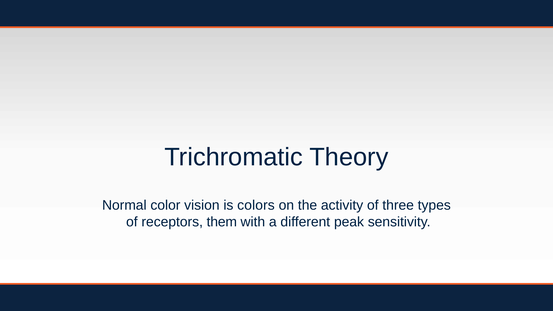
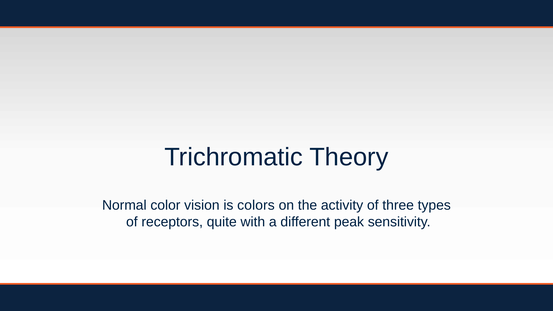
them: them -> quite
